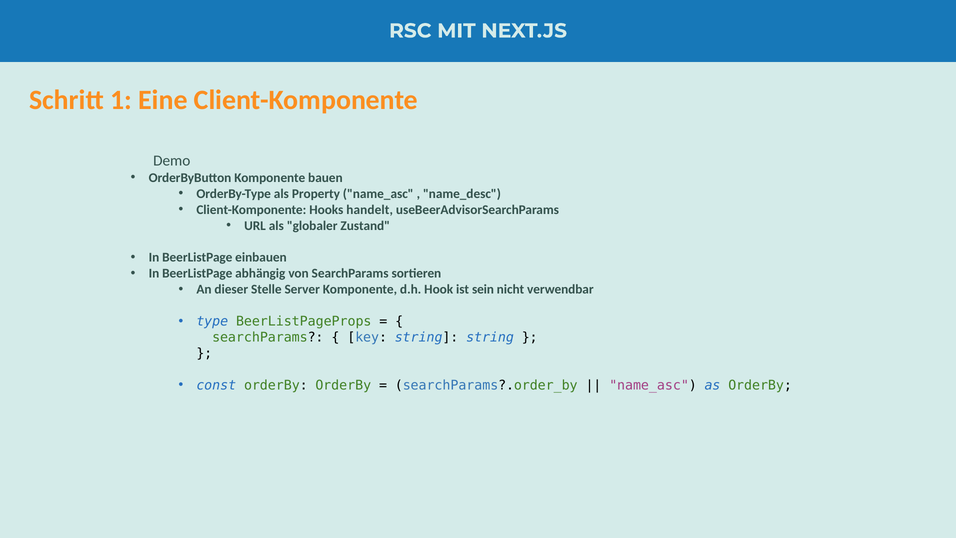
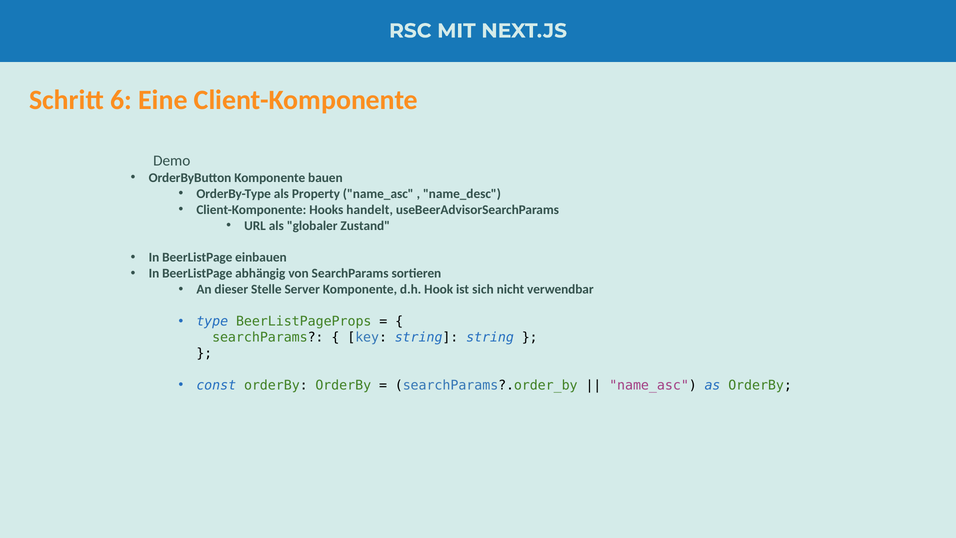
1: 1 -> 6
sein: sein -> sich
